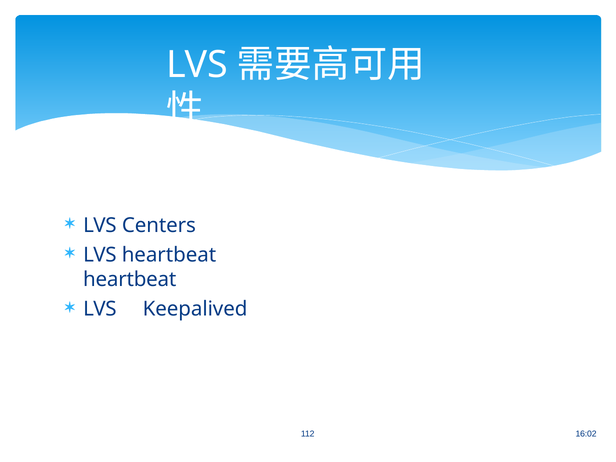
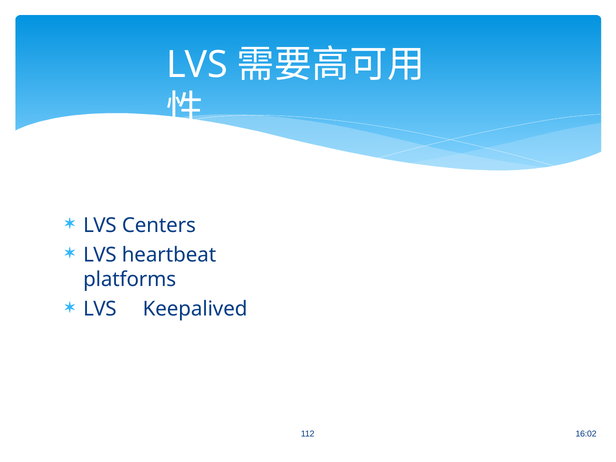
heartbeat at (130, 280): heartbeat -> platforms
